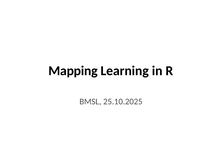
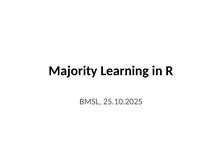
Mapping: Mapping -> Majority
